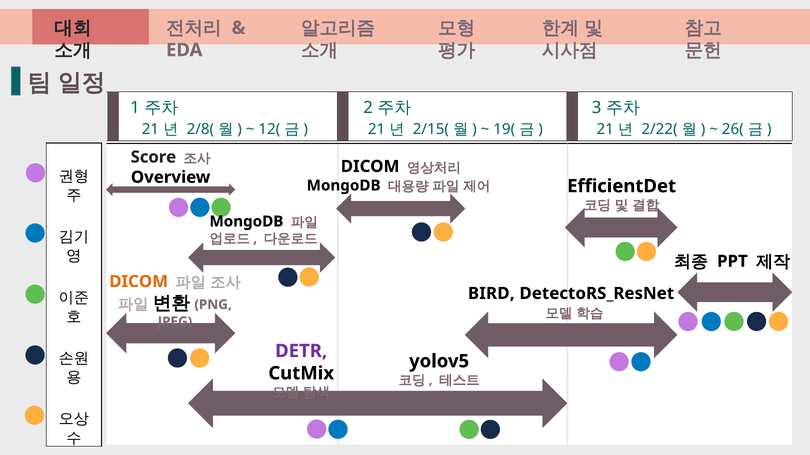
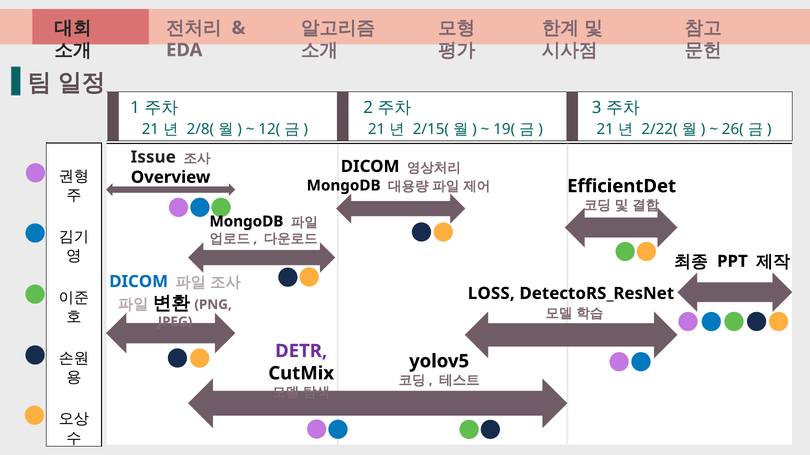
Score: Score -> Issue
DICOM at (139, 282) colour: orange -> blue
BIRD: BIRD -> LOSS
